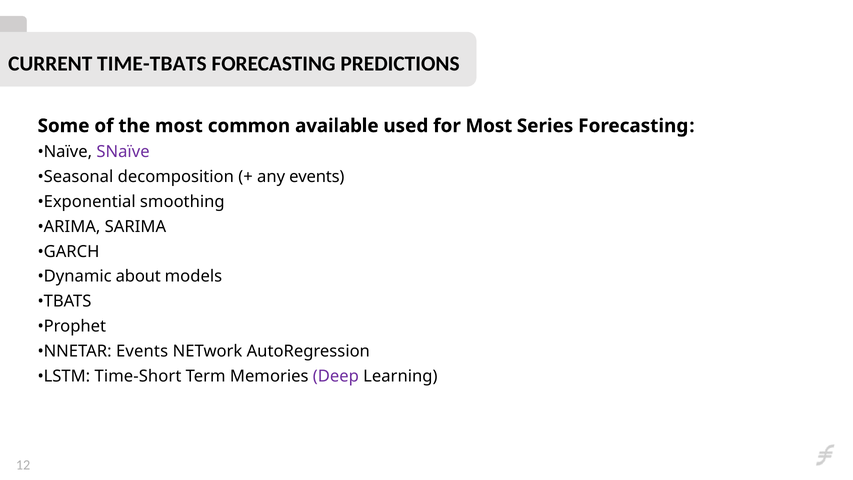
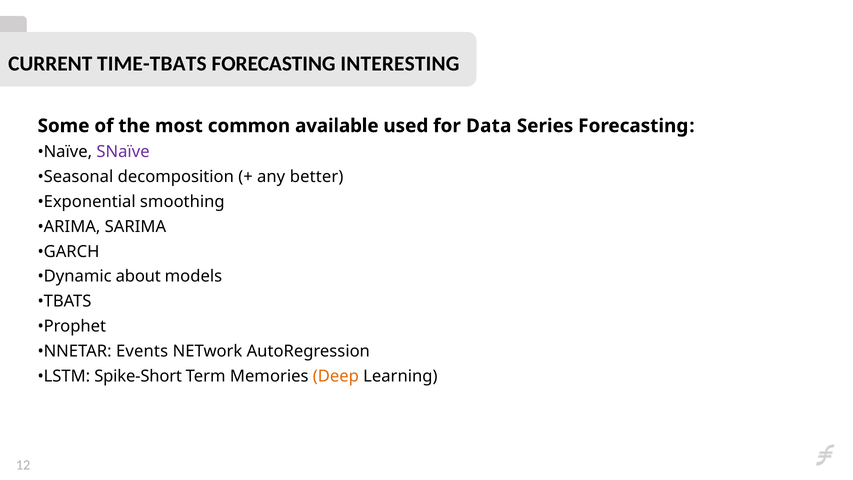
PREDICTIONS: PREDICTIONS -> INTERESTING
for Most: Most -> Data
any events: events -> better
Time-Short: Time-Short -> Spike-Short
Deep colour: purple -> orange
